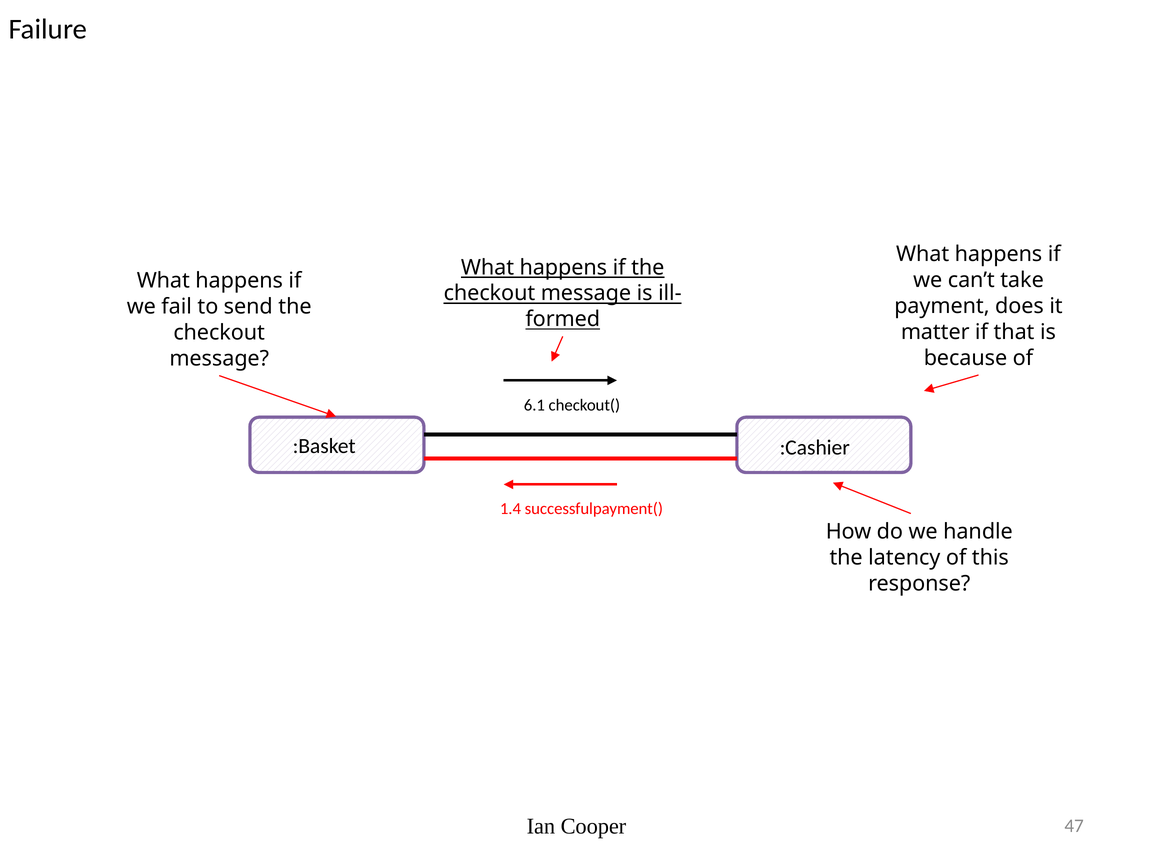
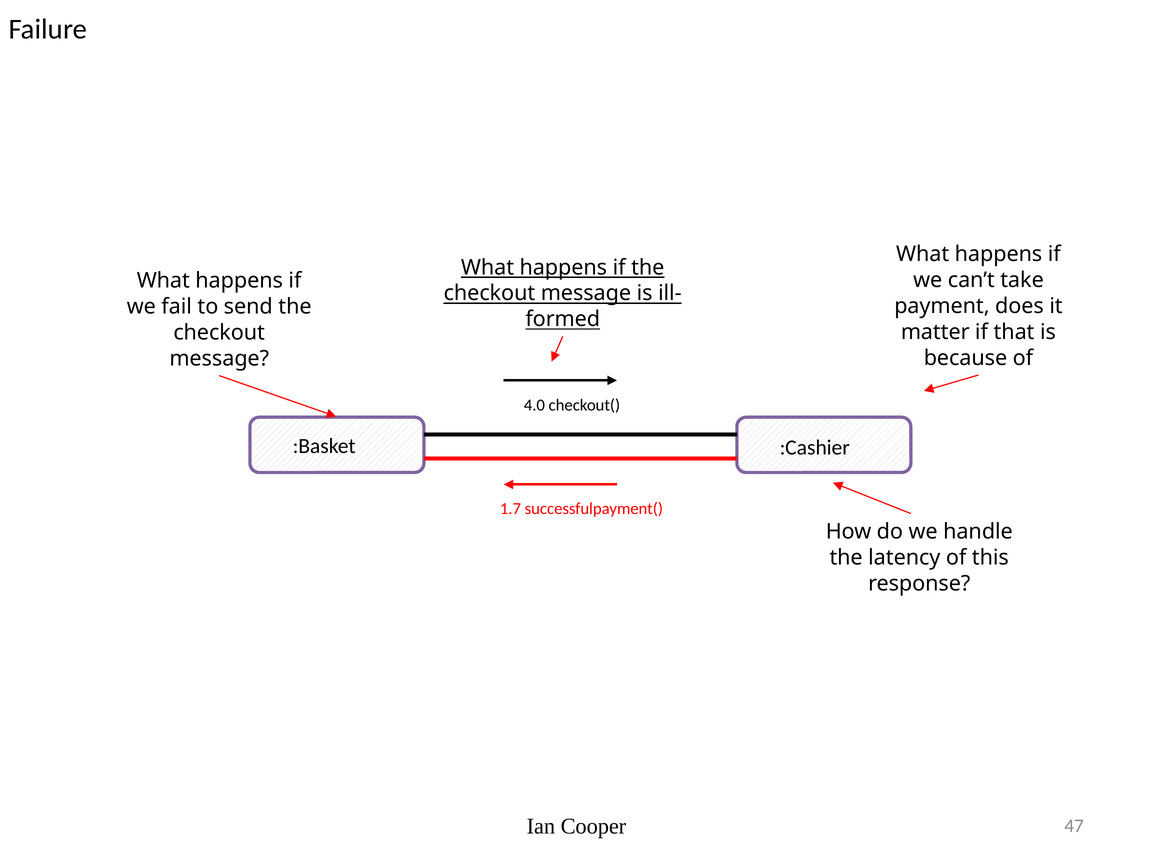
6.1: 6.1 -> 4.0
1.4: 1.4 -> 1.7
